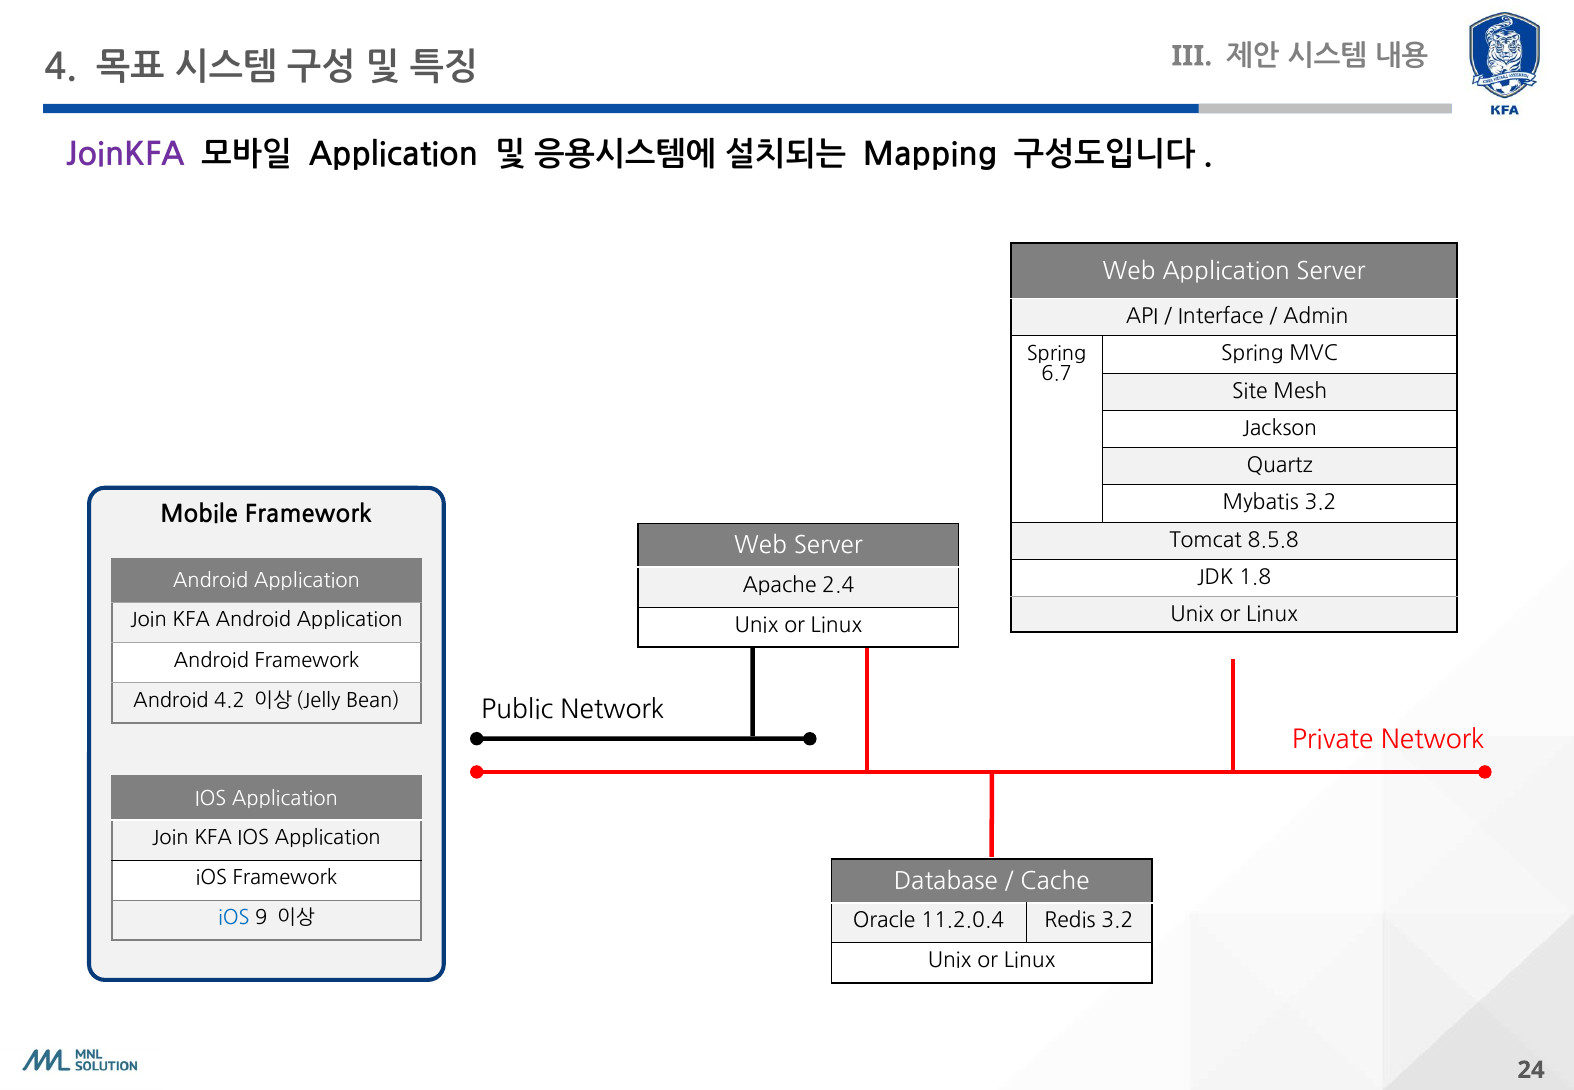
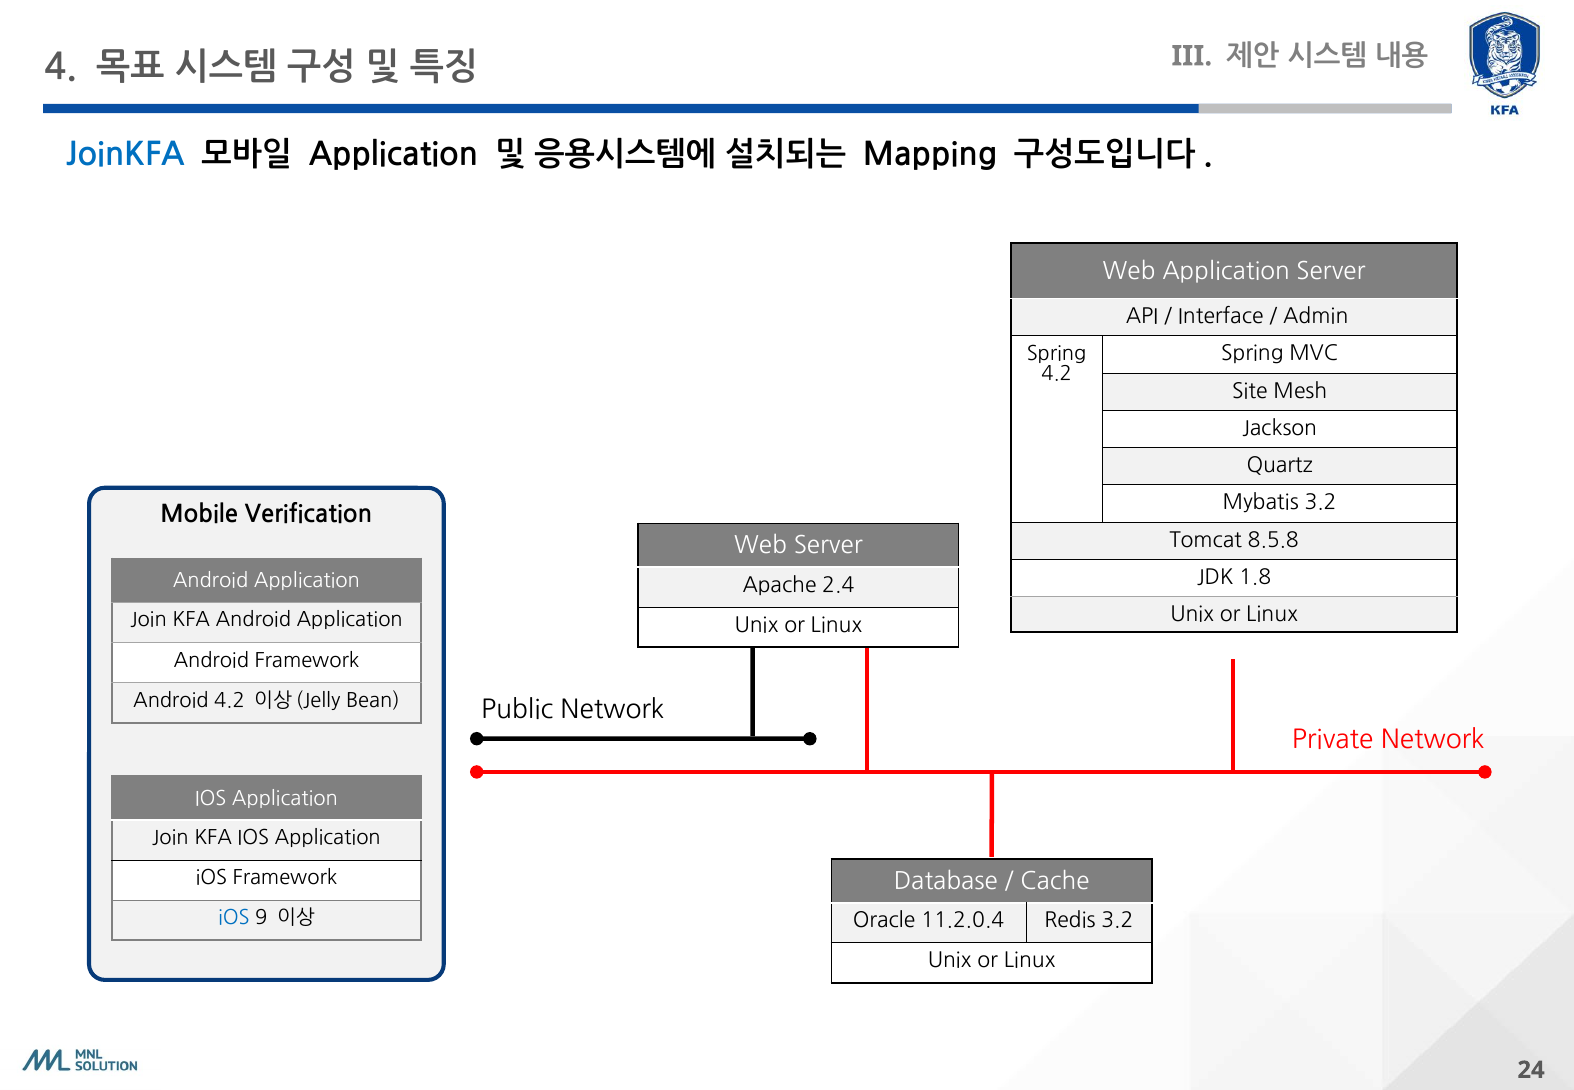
JoinKFA colour: purple -> blue
6.7 at (1057, 373): 6.7 -> 4.2
Mobile Framework: Framework -> Verification
